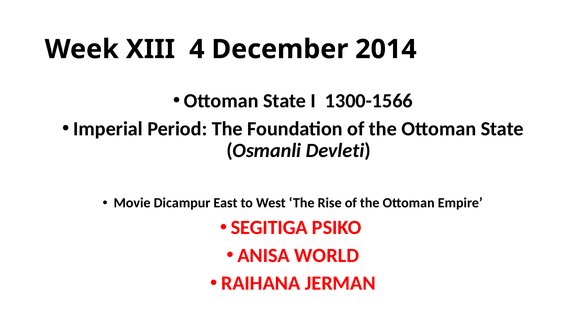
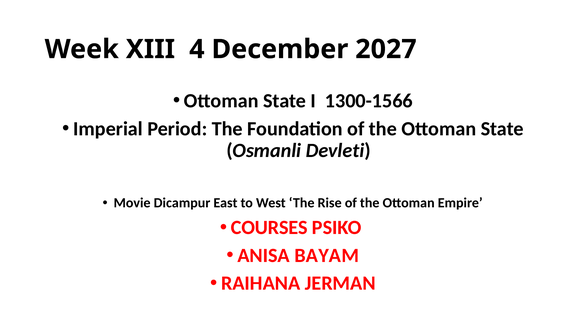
2014: 2014 -> 2027
SEGITIGA: SEGITIGA -> COURSES
WORLD: WORLD -> BAYAM
